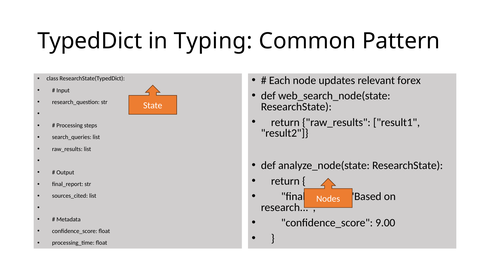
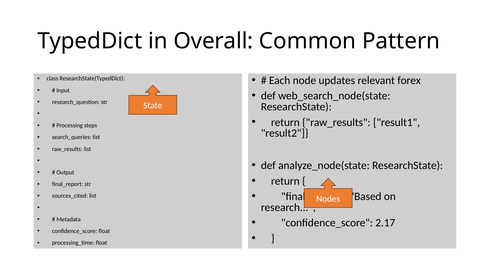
Typing: Typing -> Overall
9.00: 9.00 -> 2.17
